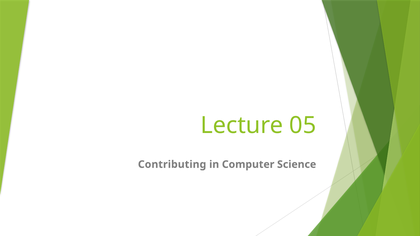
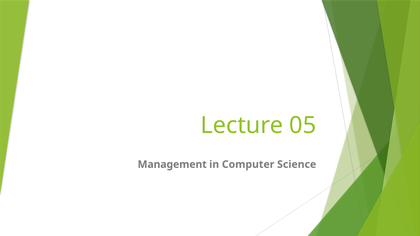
Contributing: Contributing -> Management
